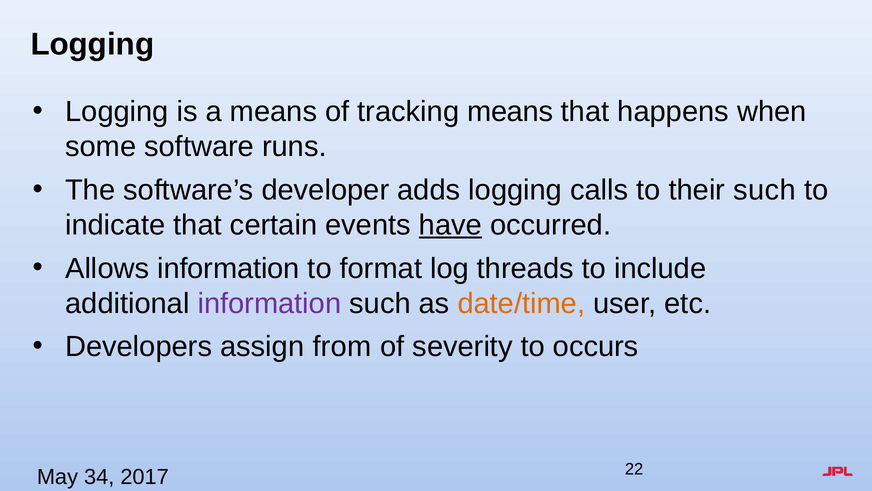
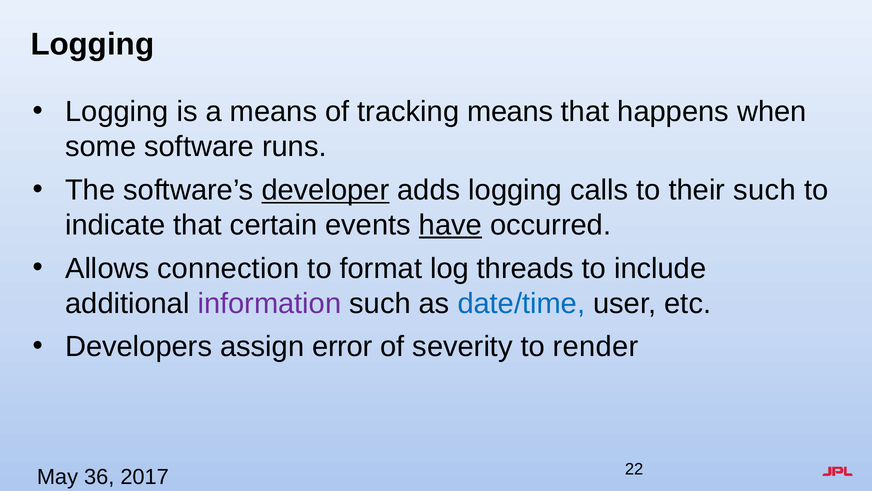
developer underline: none -> present
Allows information: information -> connection
date/time colour: orange -> blue
from: from -> error
occurs: occurs -> render
34: 34 -> 36
